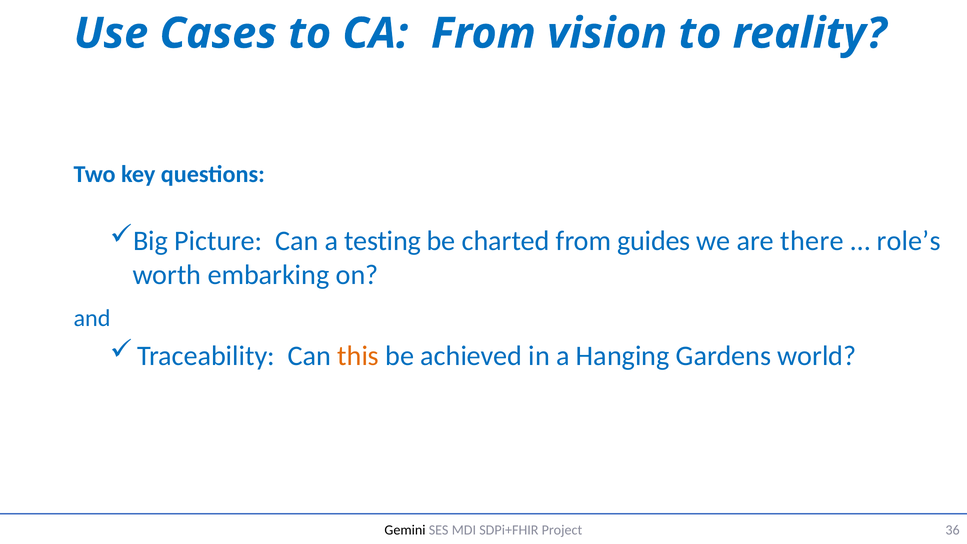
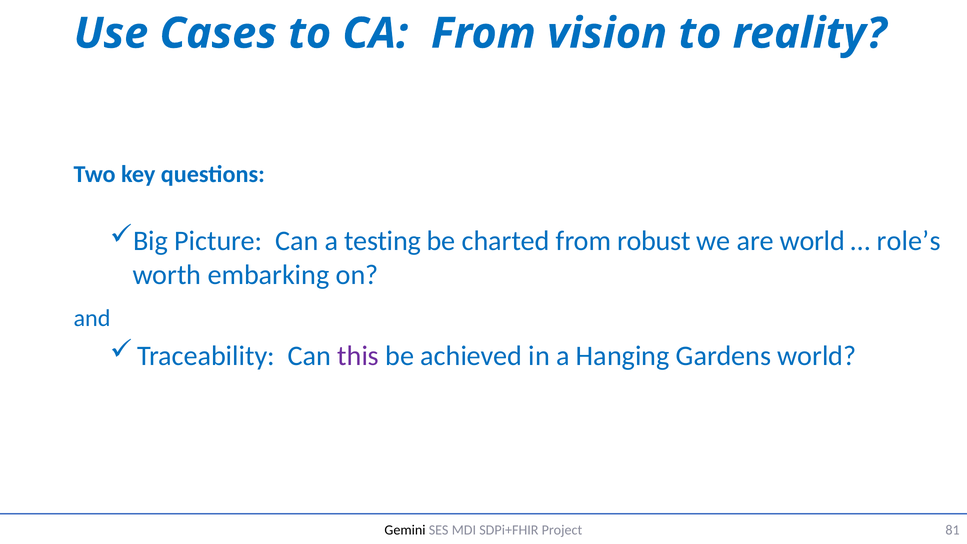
guides: guides -> robust
are there: there -> world
this colour: orange -> purple
36: 36 -> 81
